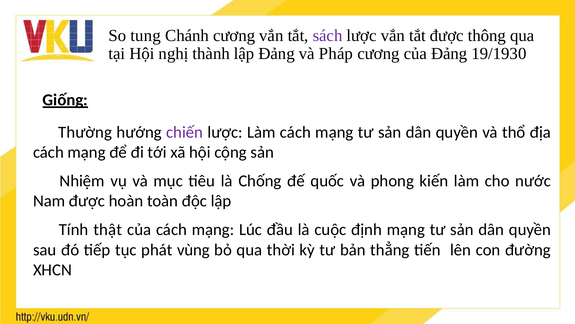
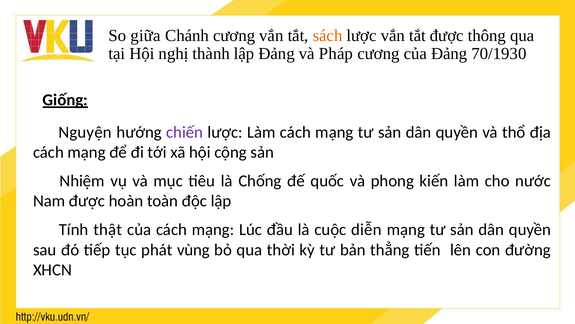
tung: tung -> giữa
sách colour: purple -> orange
19/1930: 19/1930 -> 70/1930
Thường: Thường -> Nguyện
định: định -> diễn
